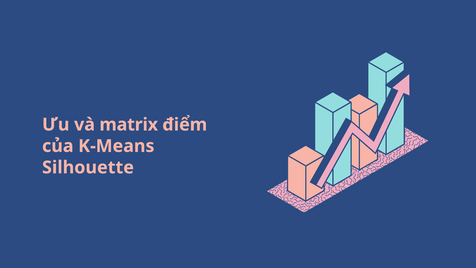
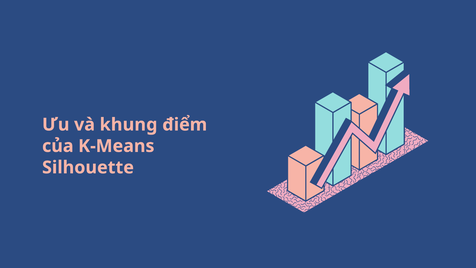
matrix: matrix -> khung
